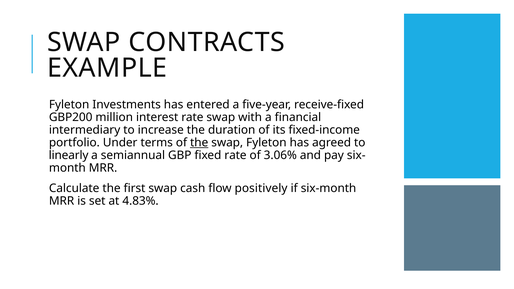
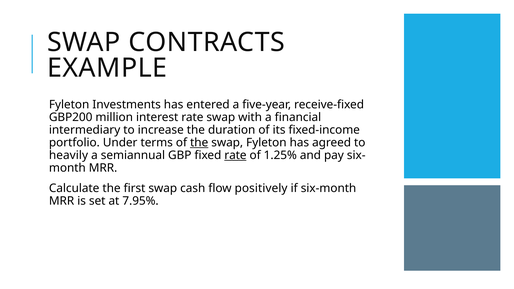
linearly: linearly -> heavily
rate at (235, 155) underline: none -> present
3.06%: 3.06% -> 1.25%
4.83%: 4.83% -> 7.95%
